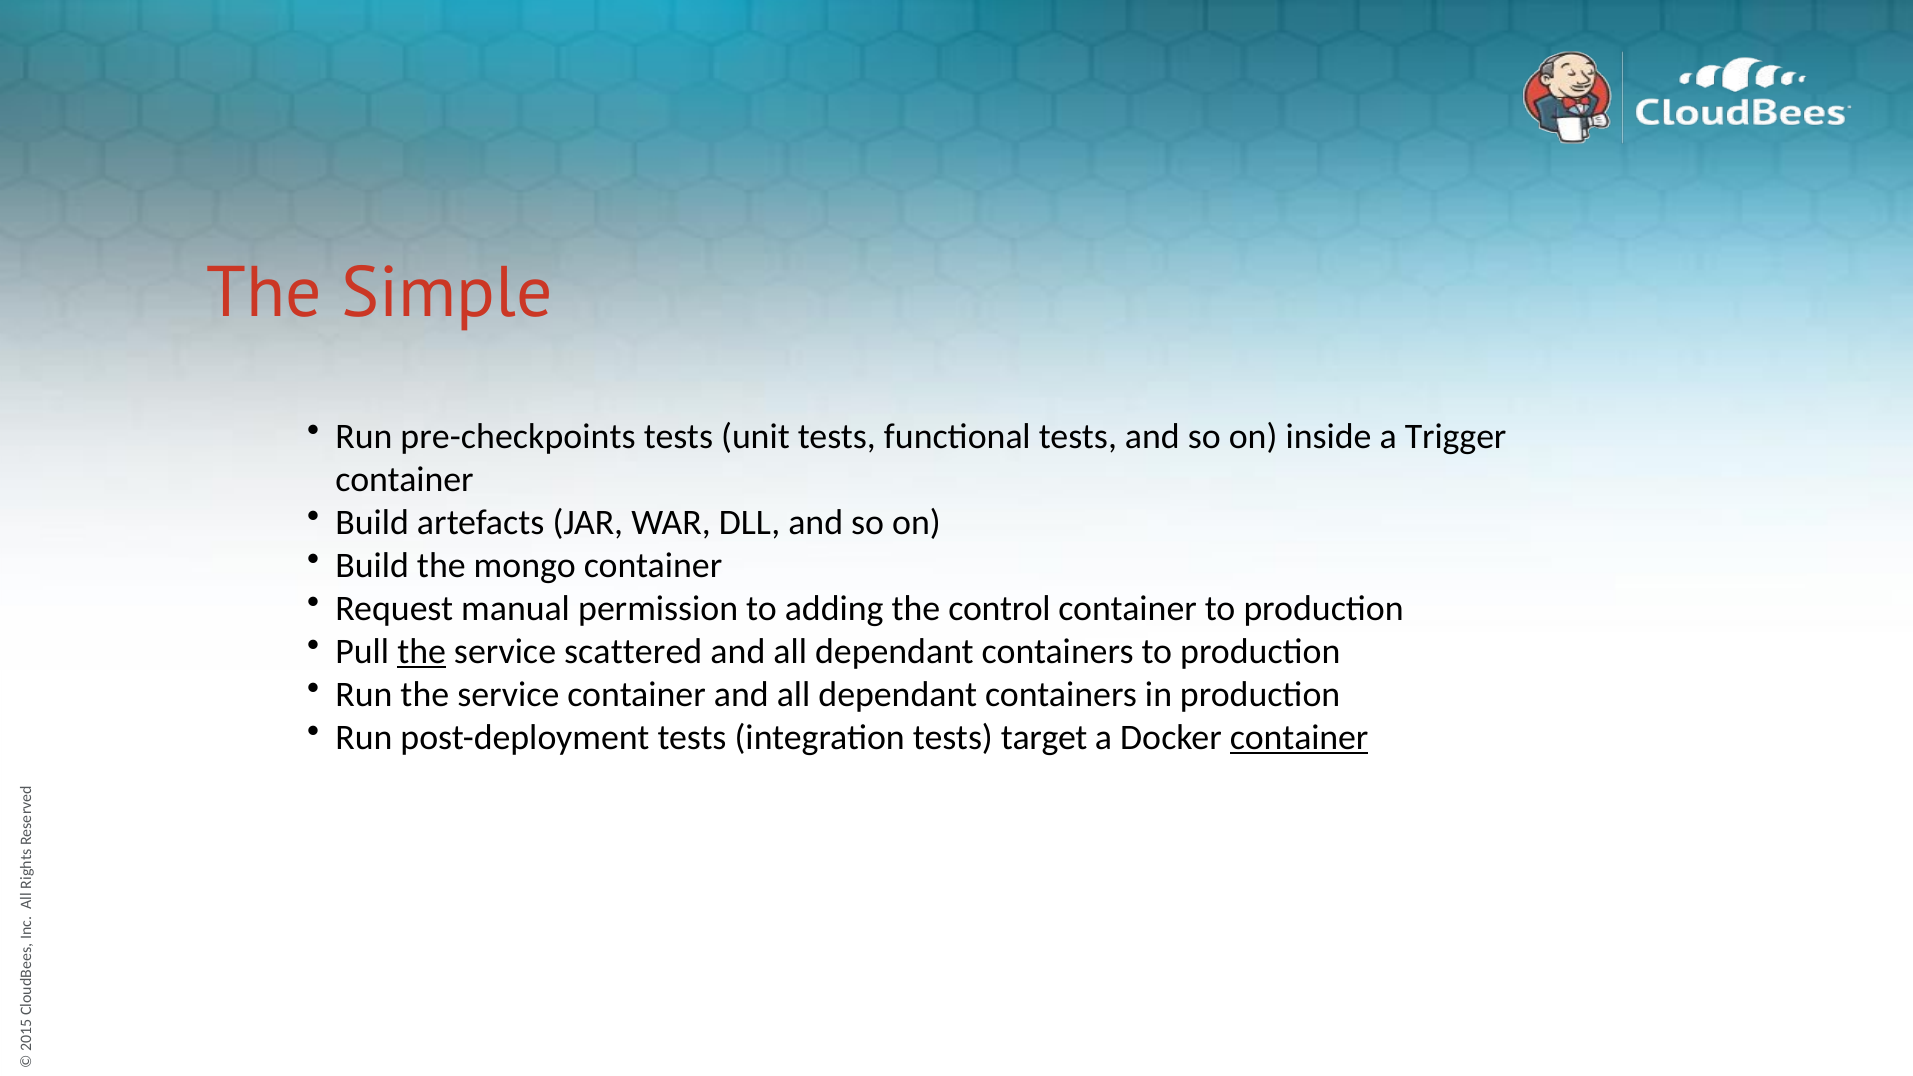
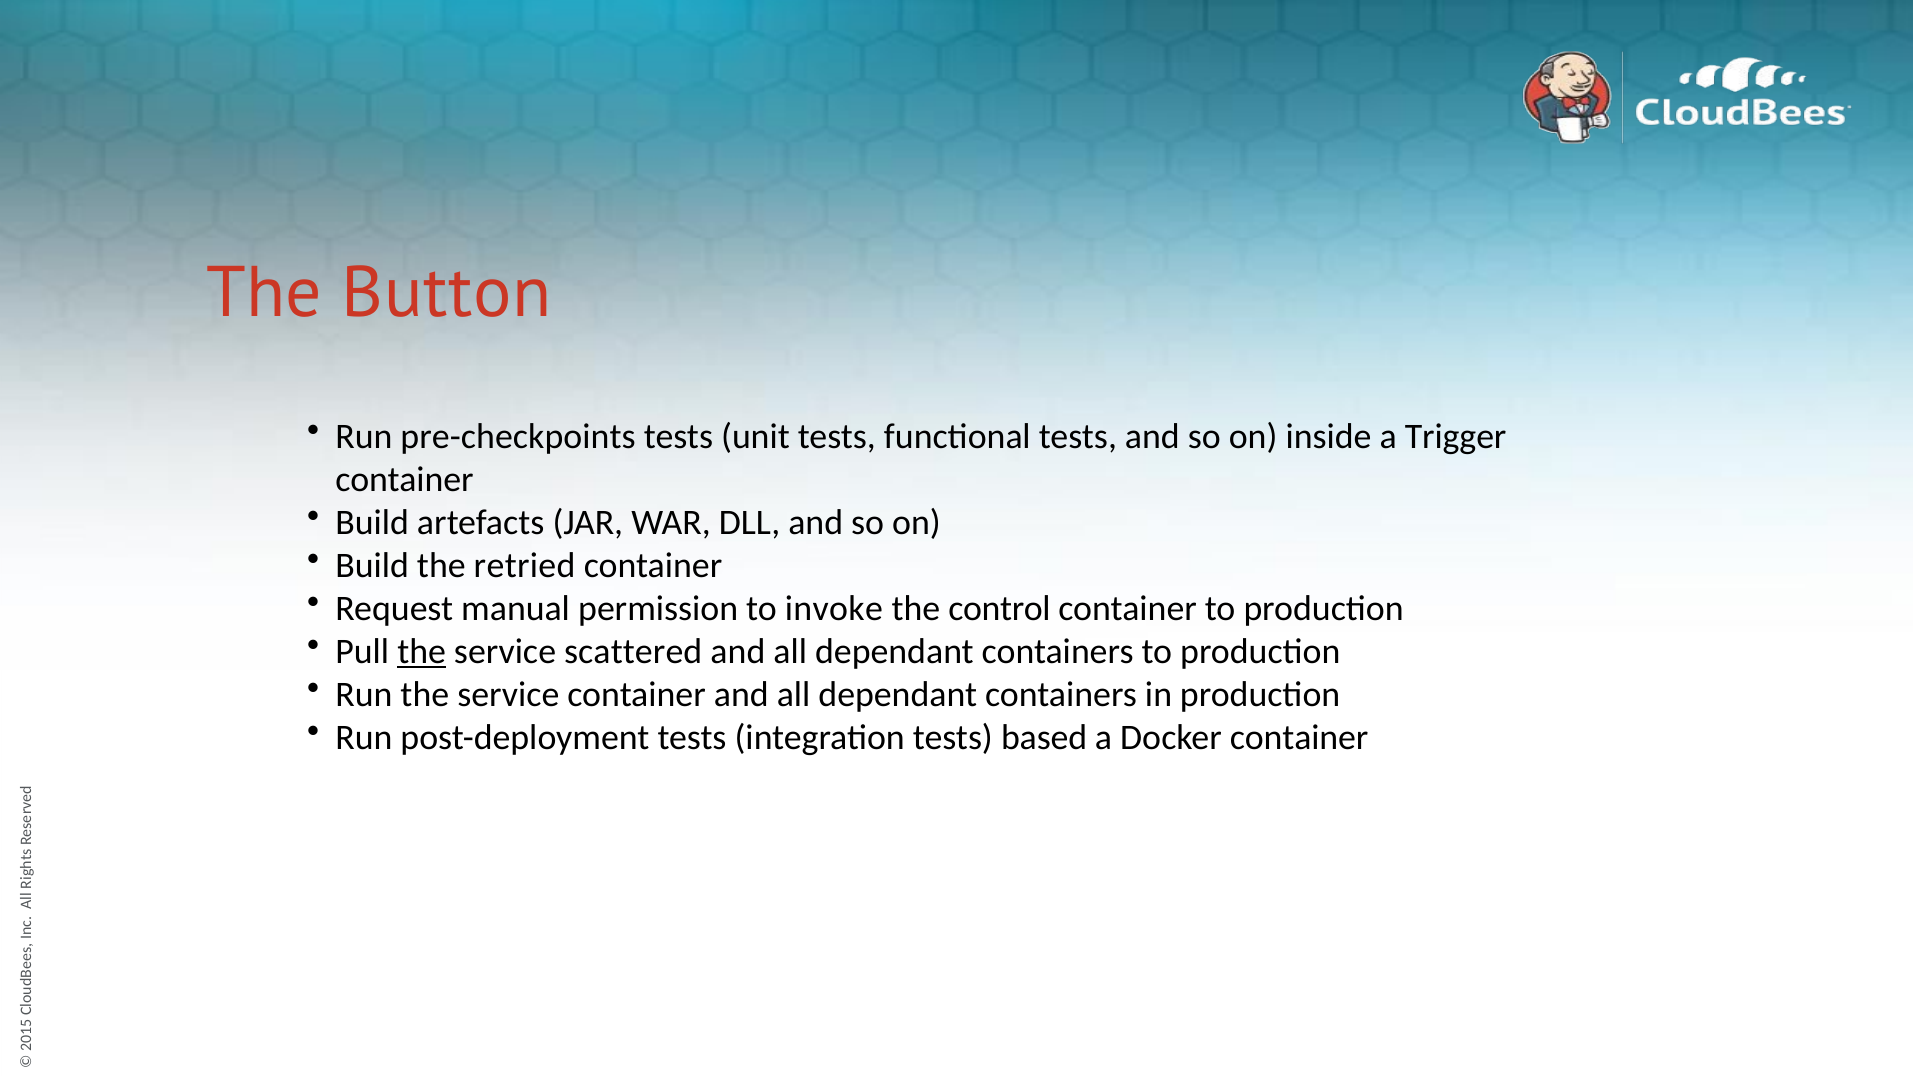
Simple: Simple -> Button
mongo: mongo -> retried
adding: adding -> invoke
target: target -> based
container at (1299, 738) underline: present -> none
